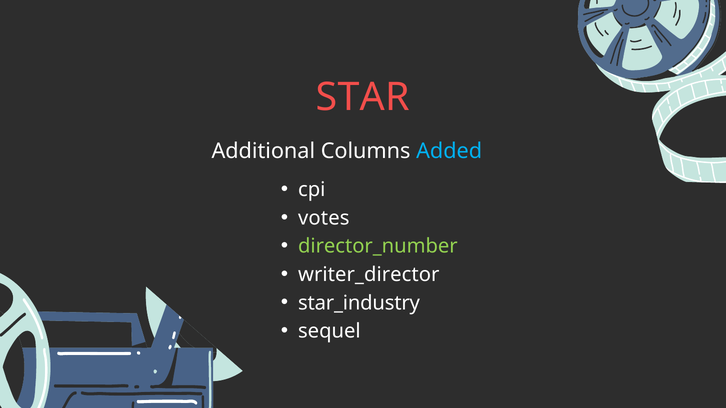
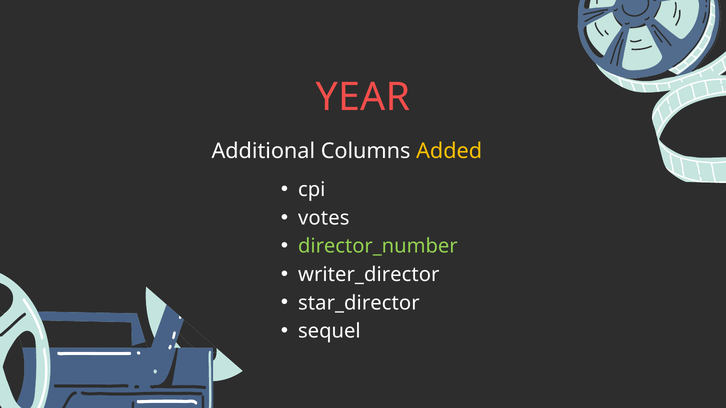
STAR: STAR -> YEAR
Added colour: light blue -> yellow
star_industry: star_industry -> star_director
